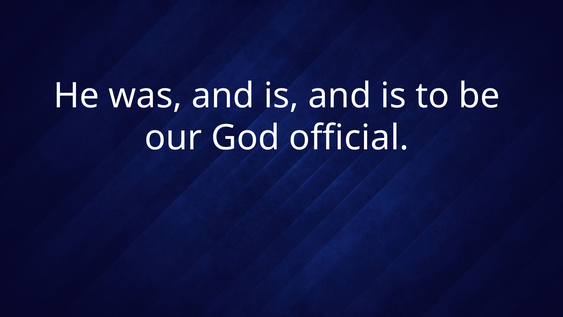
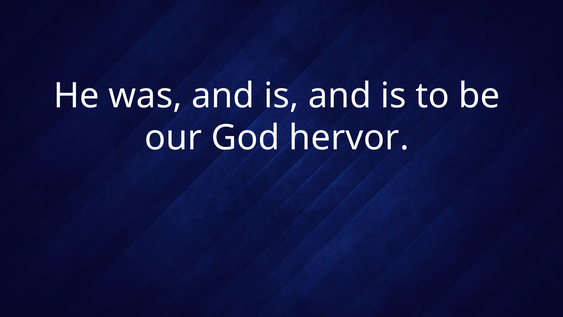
official: official -> hervor
